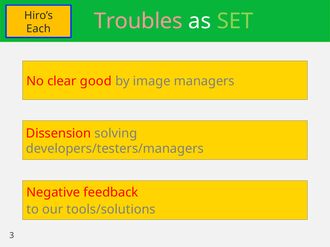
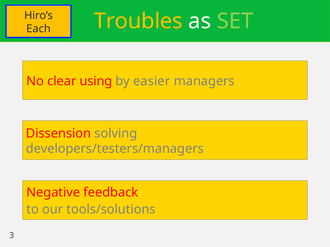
Troubles colour: pink -> yellow
good: good -> using
image: image -> easier
